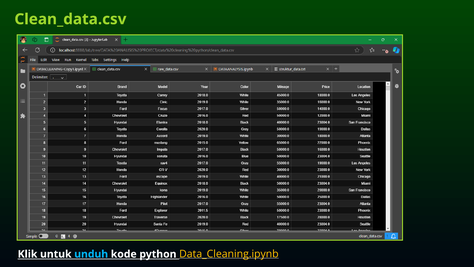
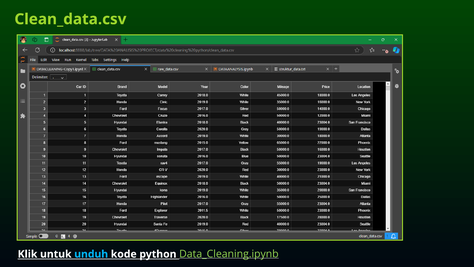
Data_Cleaning.ipynb colour: yellow -> light green
